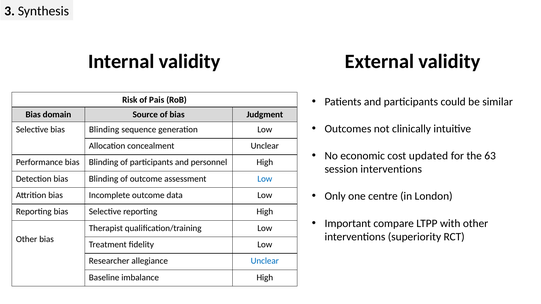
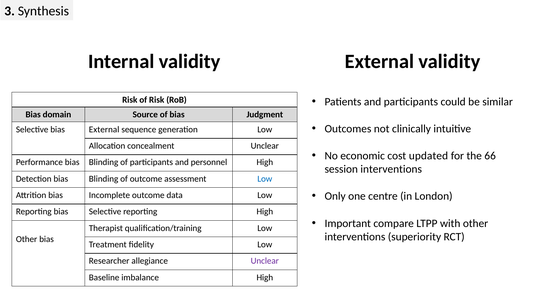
of Pais: Pais -> Risk
Selective bias Blinding: Blinding -> External
63: 63 -> 66
Unclear at (265, 261) colour: blue -> purple
